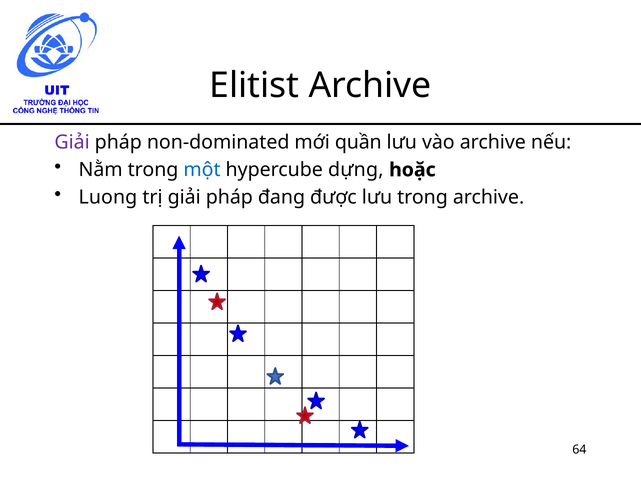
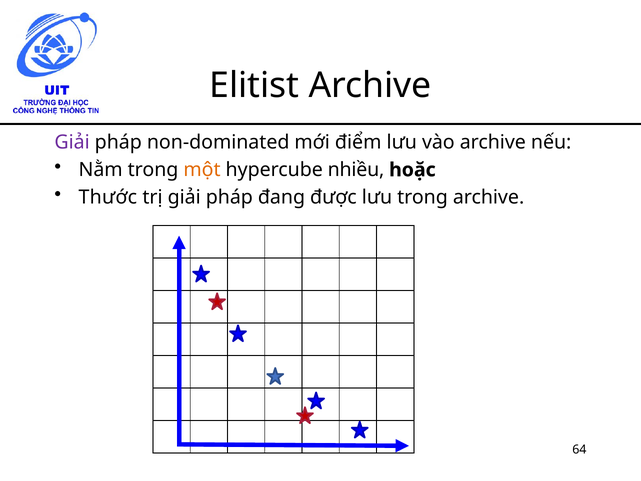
quần: quần -> điểm
một colour: blue -> orange
dựng: dựng -> nhiều
Luong: Luong -> Thước
